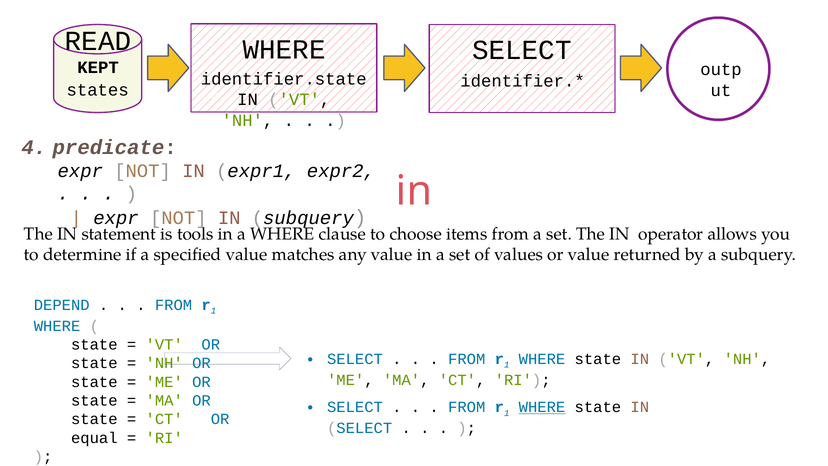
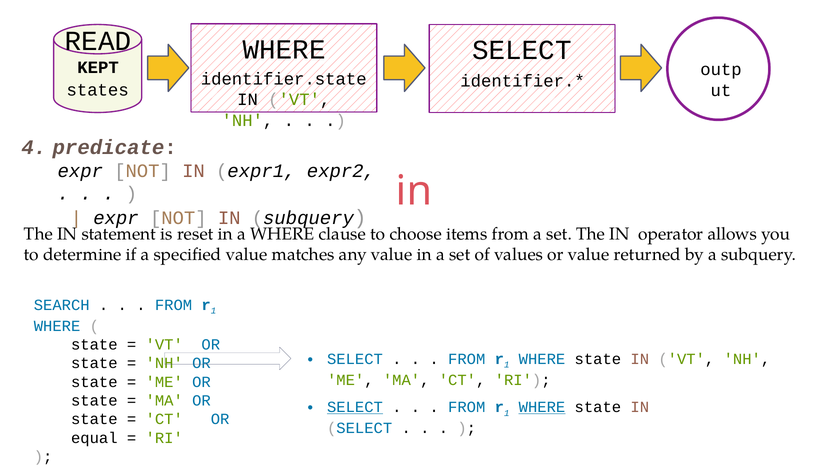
tools: tools -> reset
DEPEND: DEPEND -> SEARCH
SELECT at (355, 407) underline: none -> present
